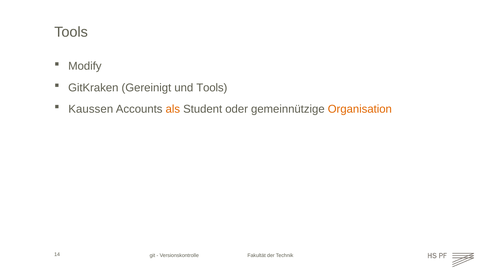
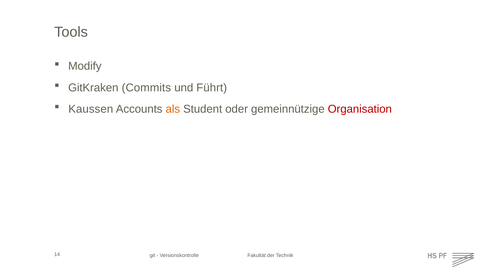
Gereinigt: Gereinigt -> Commits
und Tools: Tools -> Führt
Organisation colour: orange -> red
